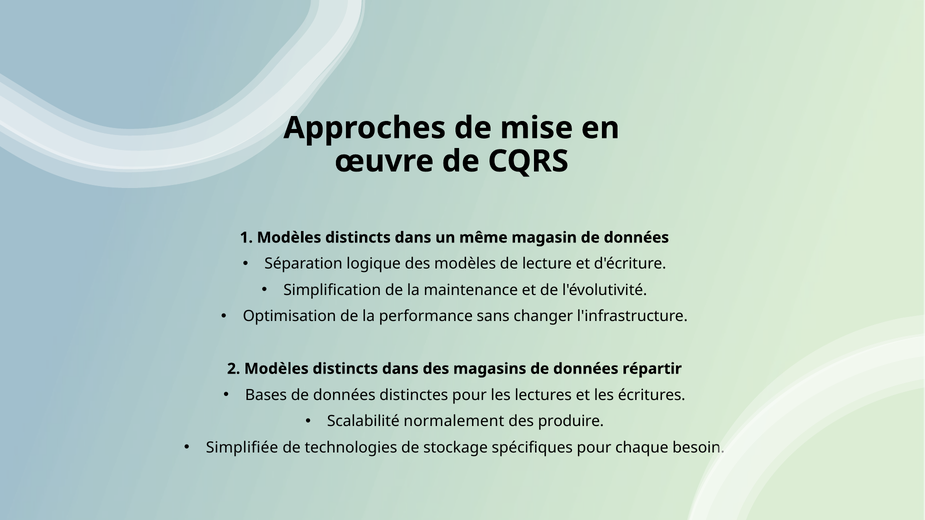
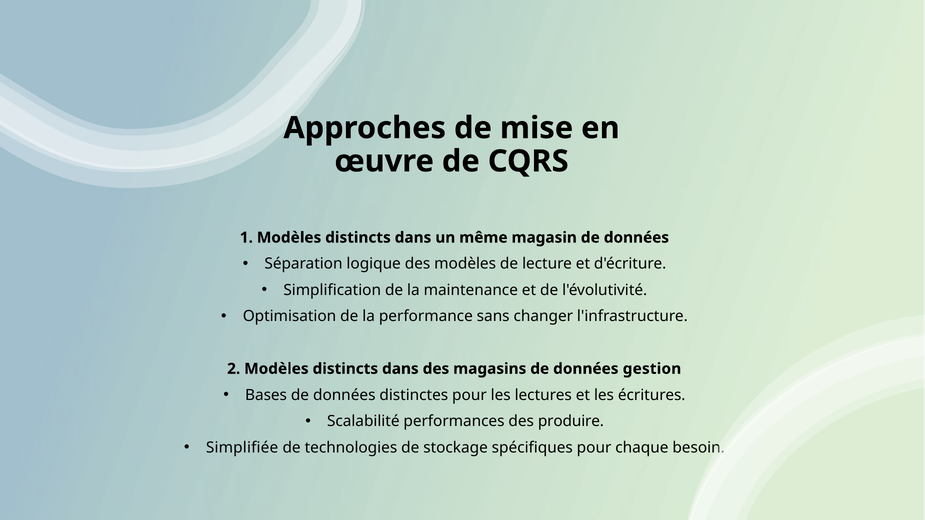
répartir: répartir -> gestion
normalement: normalement -> performances
